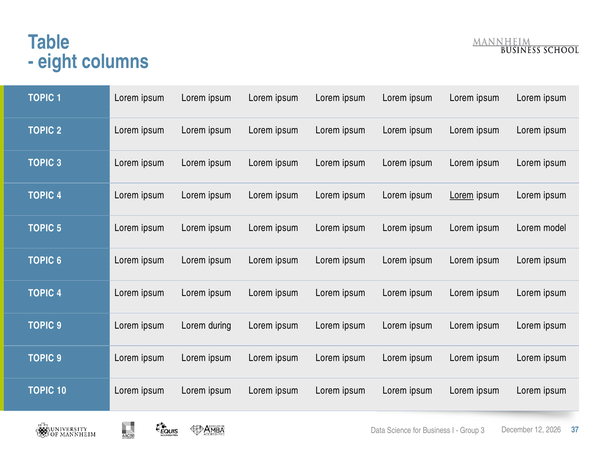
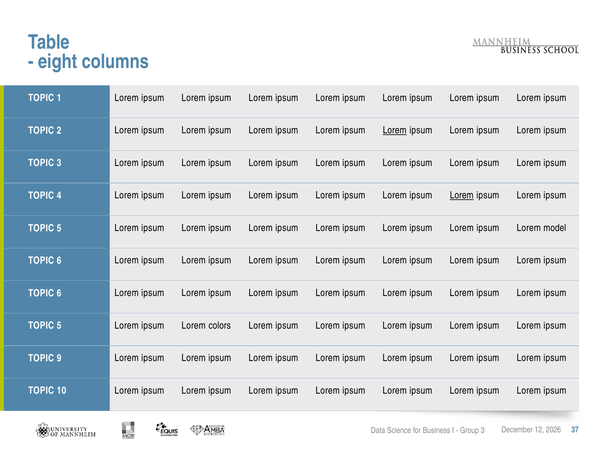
Lorem at (395, 130) underline: none -> present
4 at (59, 293): 4 -> 6
9 at (59, 325): 9 -> 5
during: during -> colors
